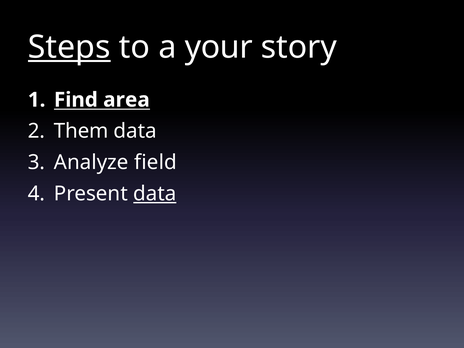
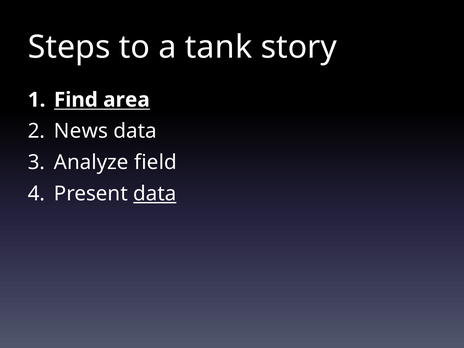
Steps underline: present -> none
your: your -> tank
Them: Them -> News
